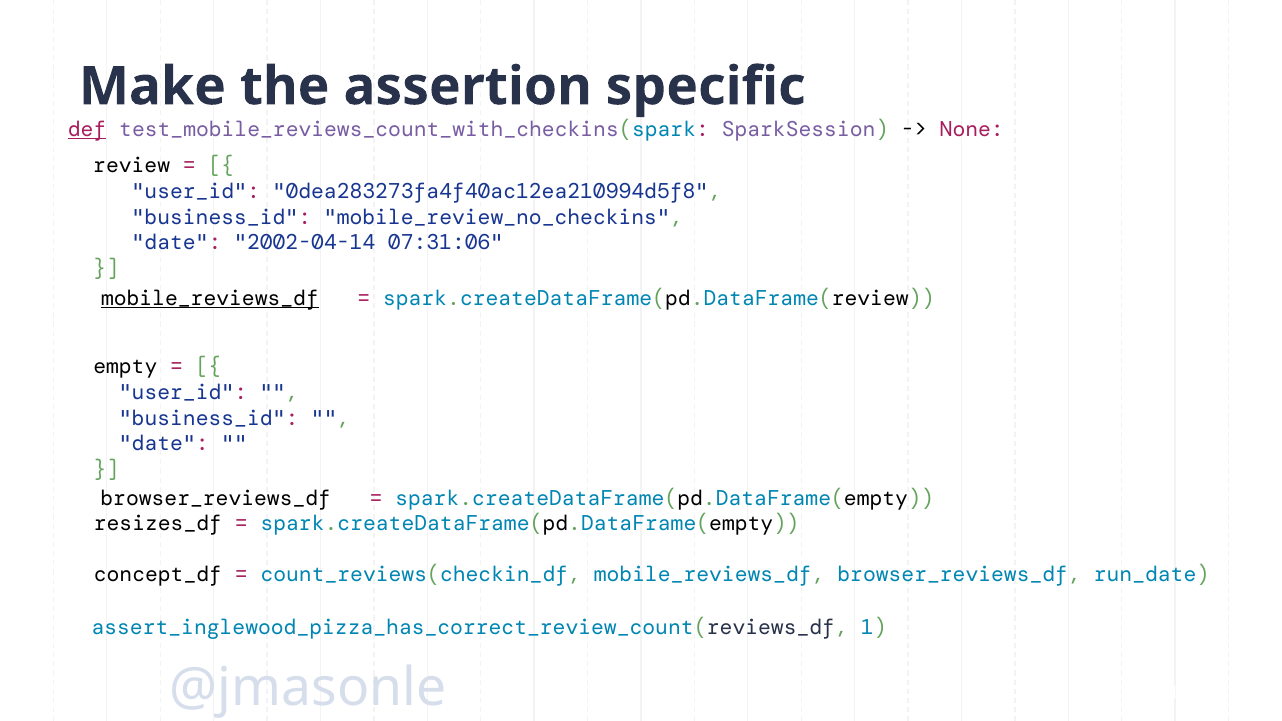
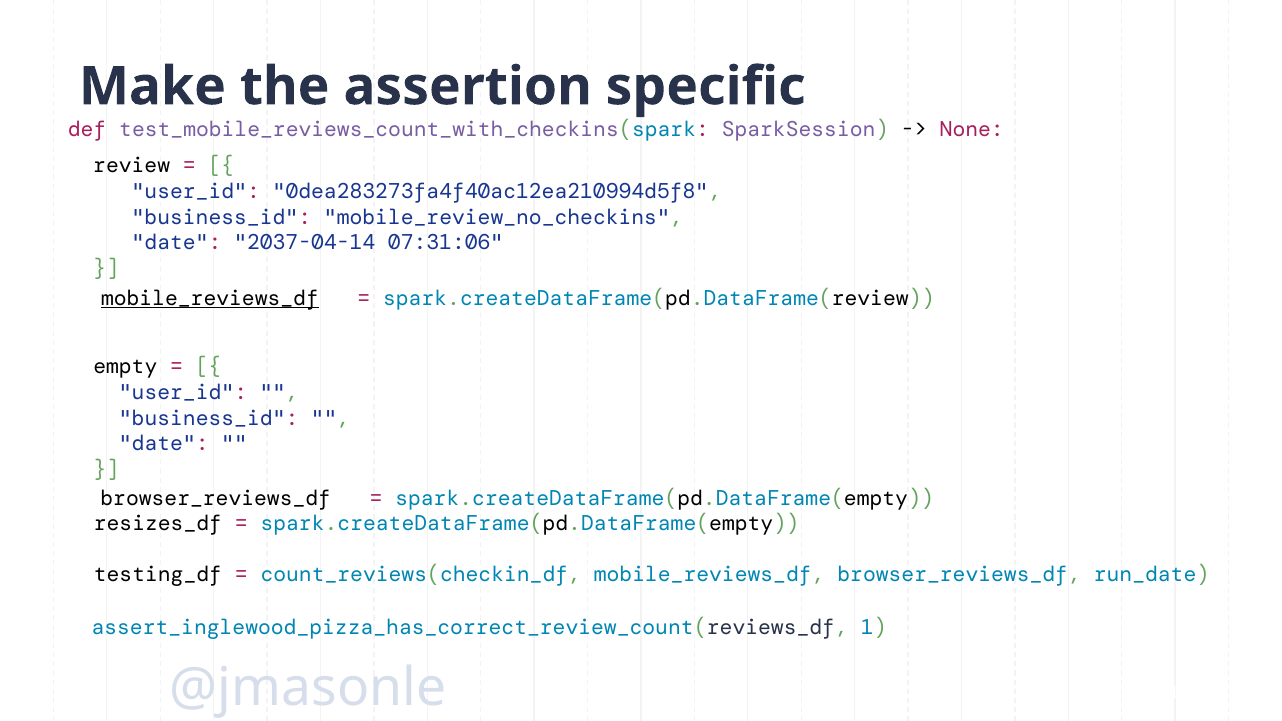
def underline: present -> none
2002-04-14: 2002-04-14 -> 2037-04-14
concept_df: concept_df -> testing_df
